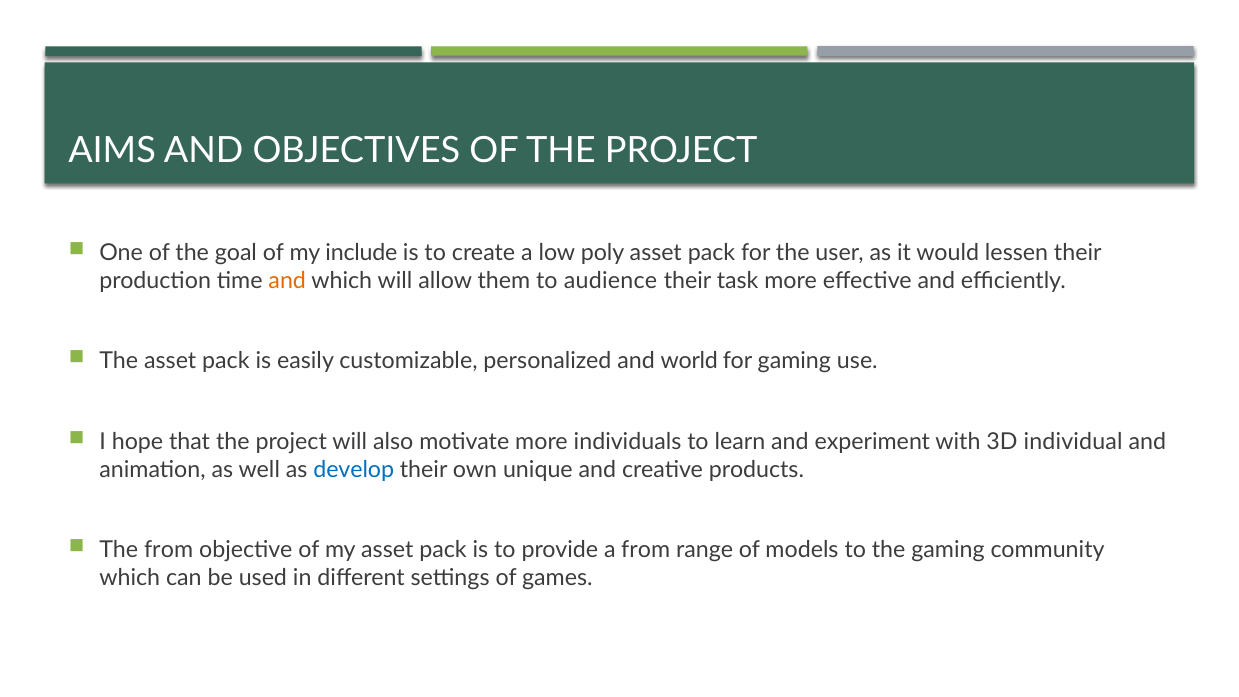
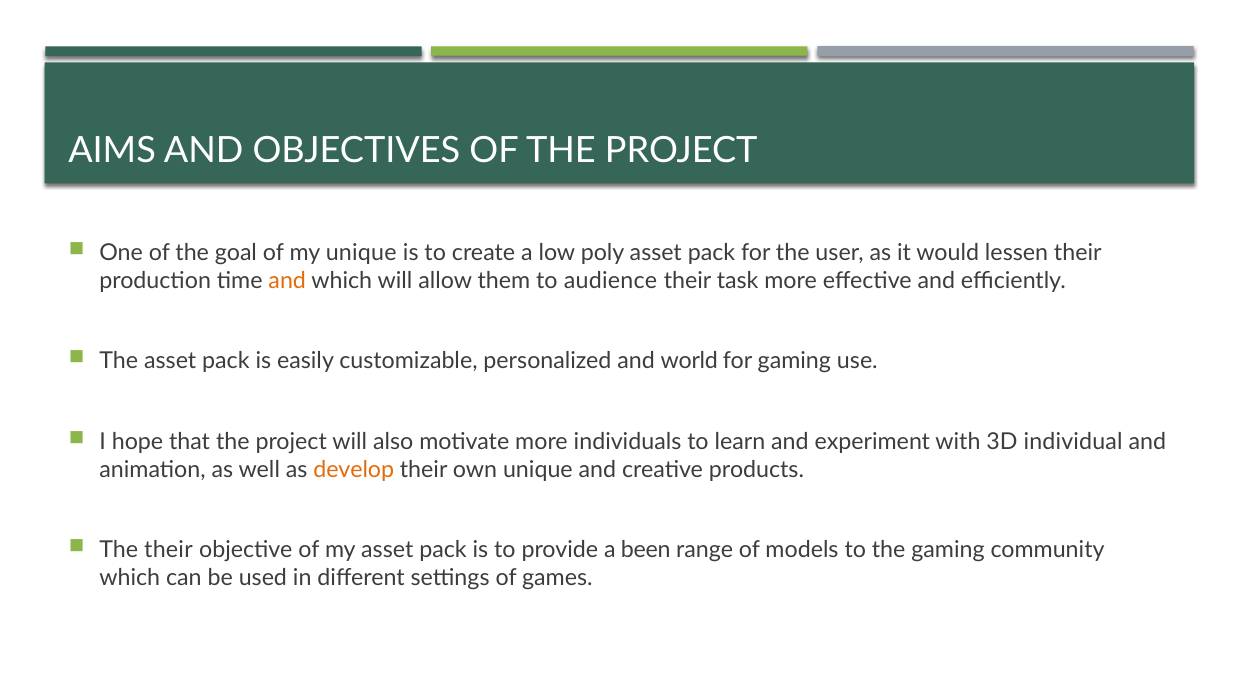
my include: include -> unique
develop colour: blue -> orange
The from: from -> their
a from: from -> been
